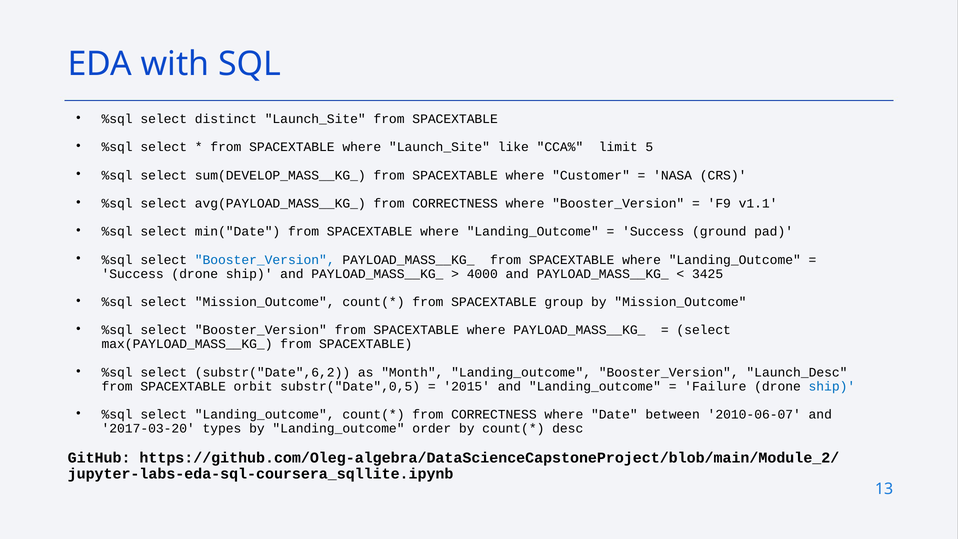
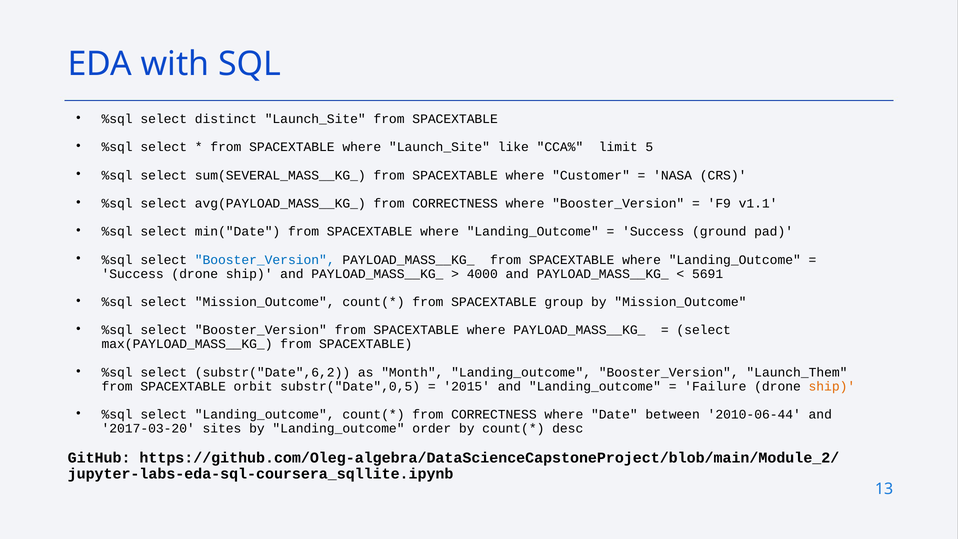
sum(DEVELOP_MASS__KG_: sum(DEVELOP_MASS__KG_ -> sum(SEVERAL_MASS__KG_
3425: 3425 -> 5691
Launch_Desc: Launch_Desc -> Launch_Them
ship at (832, 386) colour: blue -> orange
2010-06-07: 2010-06-07 -> 2010-06-44
types: types -> sites
